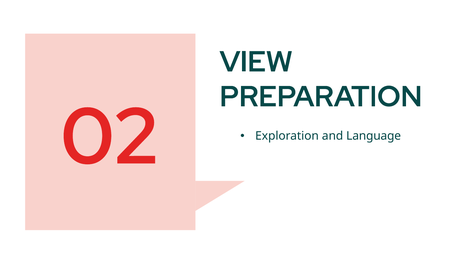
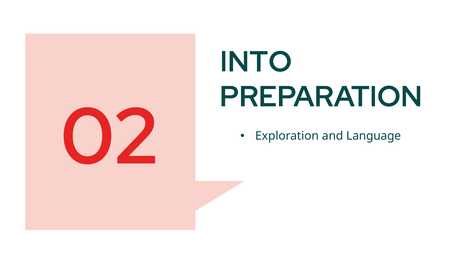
VIEW: VIEW -> INTO
